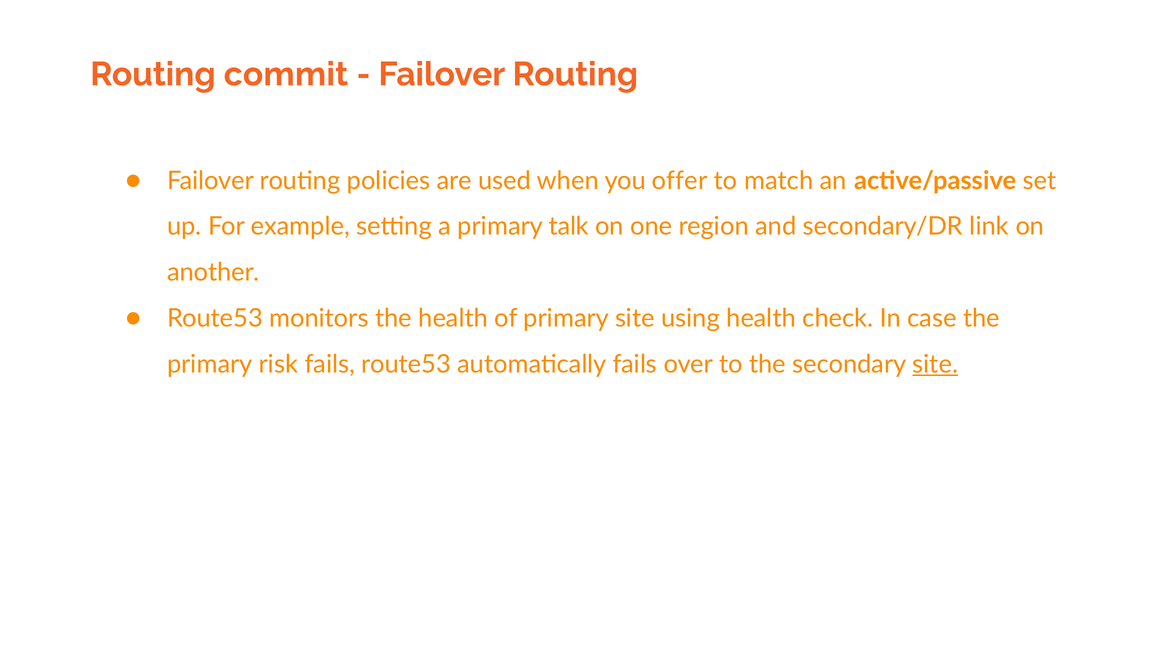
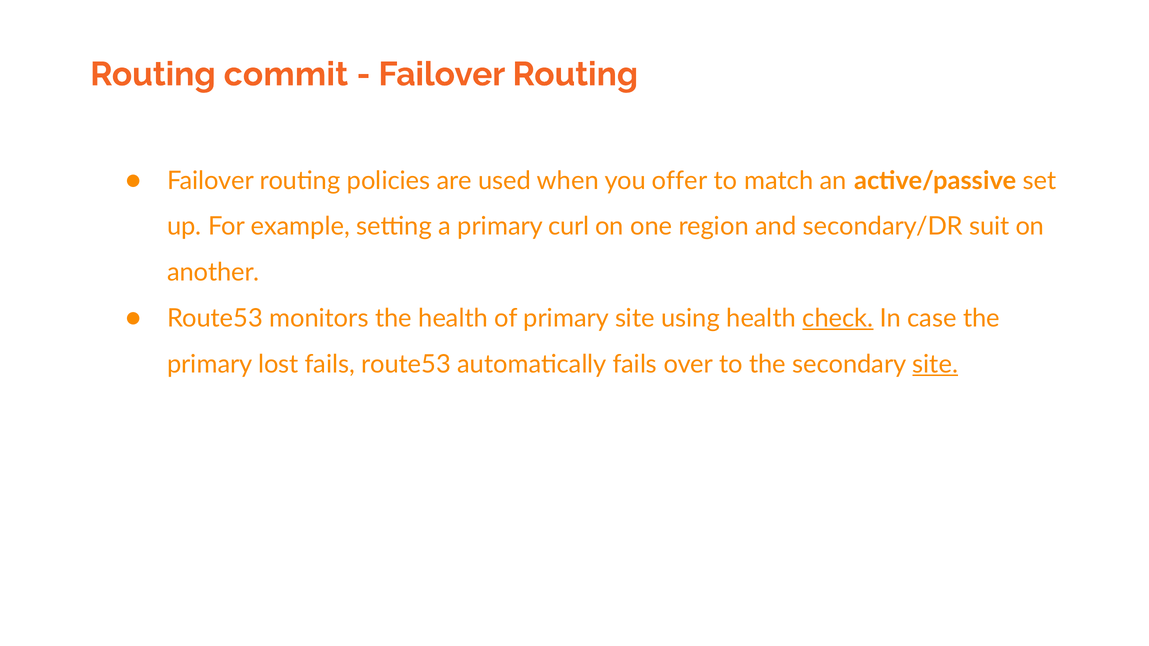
talk: talk -> curl
link: link -> suit
check underline: none -> present
risk: risk -> lost
